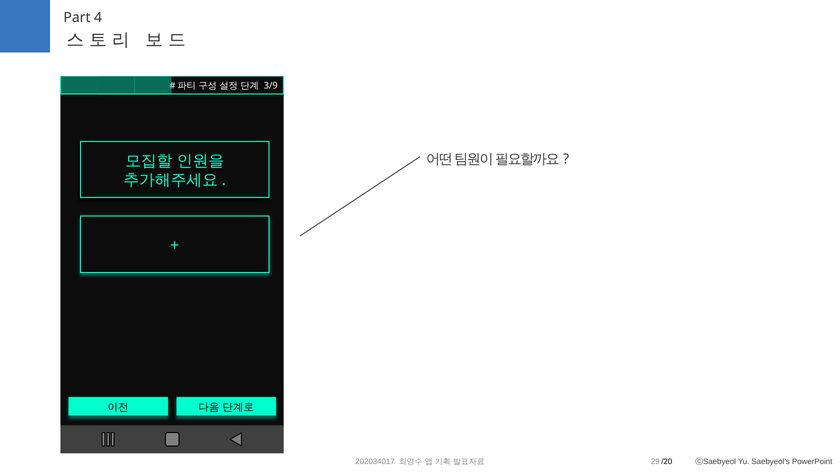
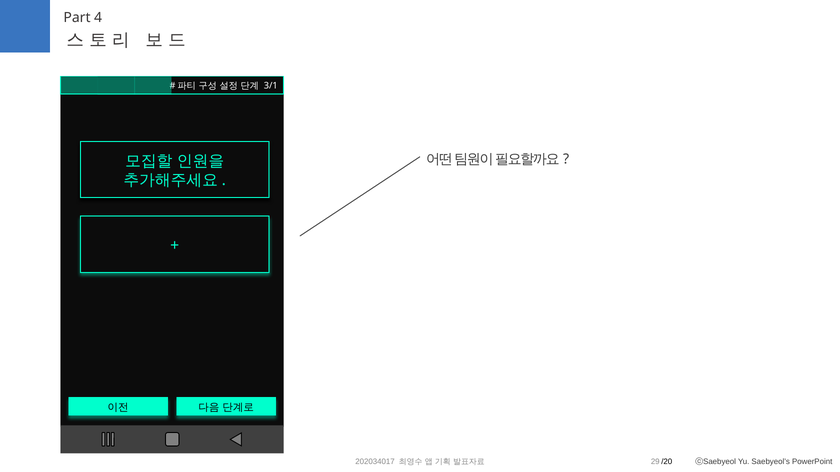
3/9: 3/9 -> 3/1
